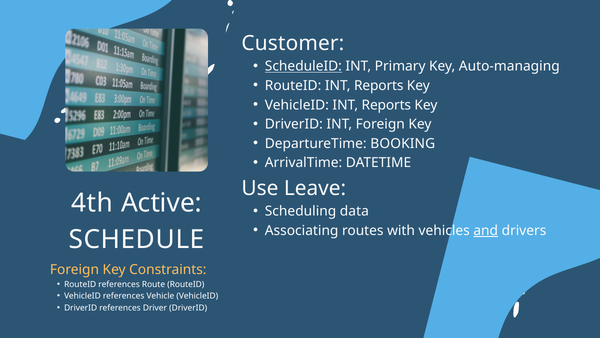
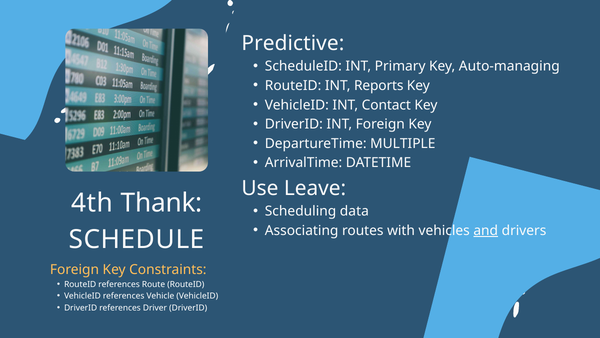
Customer: Customer -> Predictive
ScheduleID underline: present -> none
VehicleID INT Reports: Reports -> Contact
BOOKING: BOOKING -> MULTIPLE
Active: Active -> Thank
